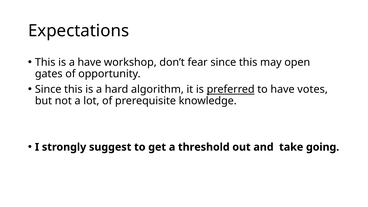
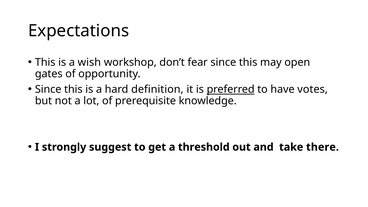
a have: have -> wish
algorithm: algorithm -> definition
going: going -> there
